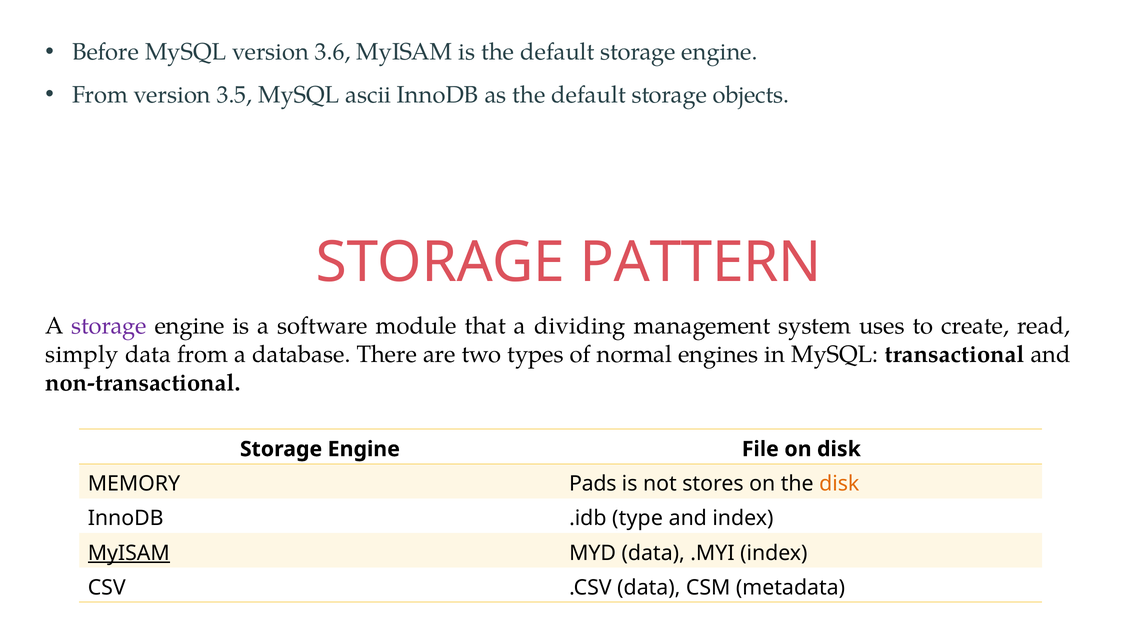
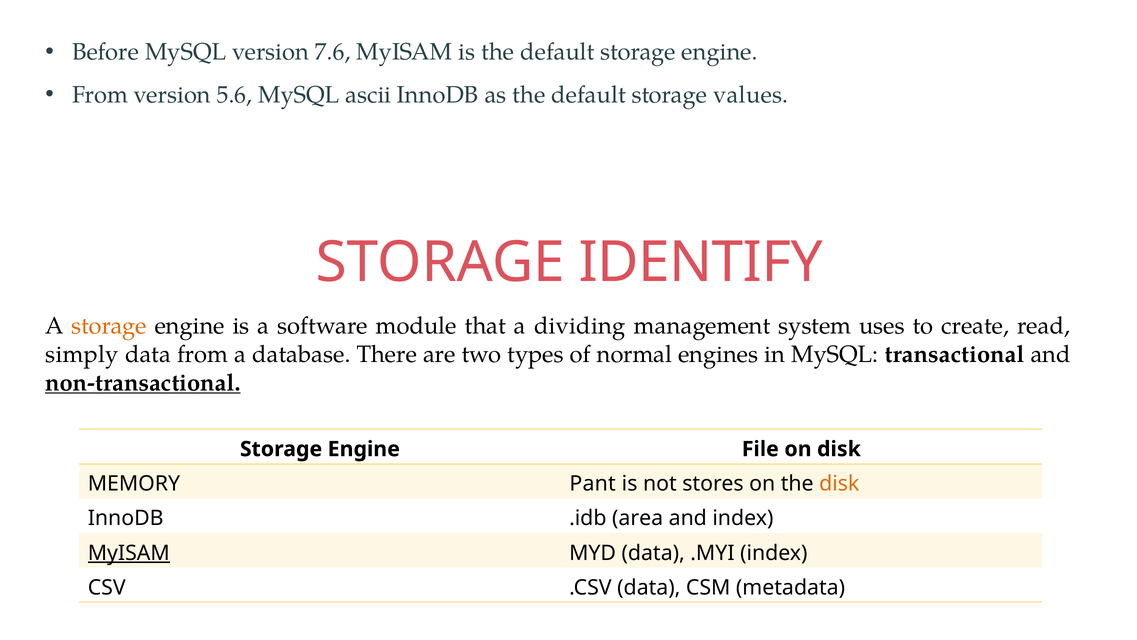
3.6: 3.6 -> 7.6
3.5: 3.5 -> 5.6
objects: objects -> values
PATTERN: PATTERN -> IDENTIFY
storage at (109, 326) colour: purple -> orange
non-transactional underline: none -> present
Pads: Pads -> Pant
type: type -> area
